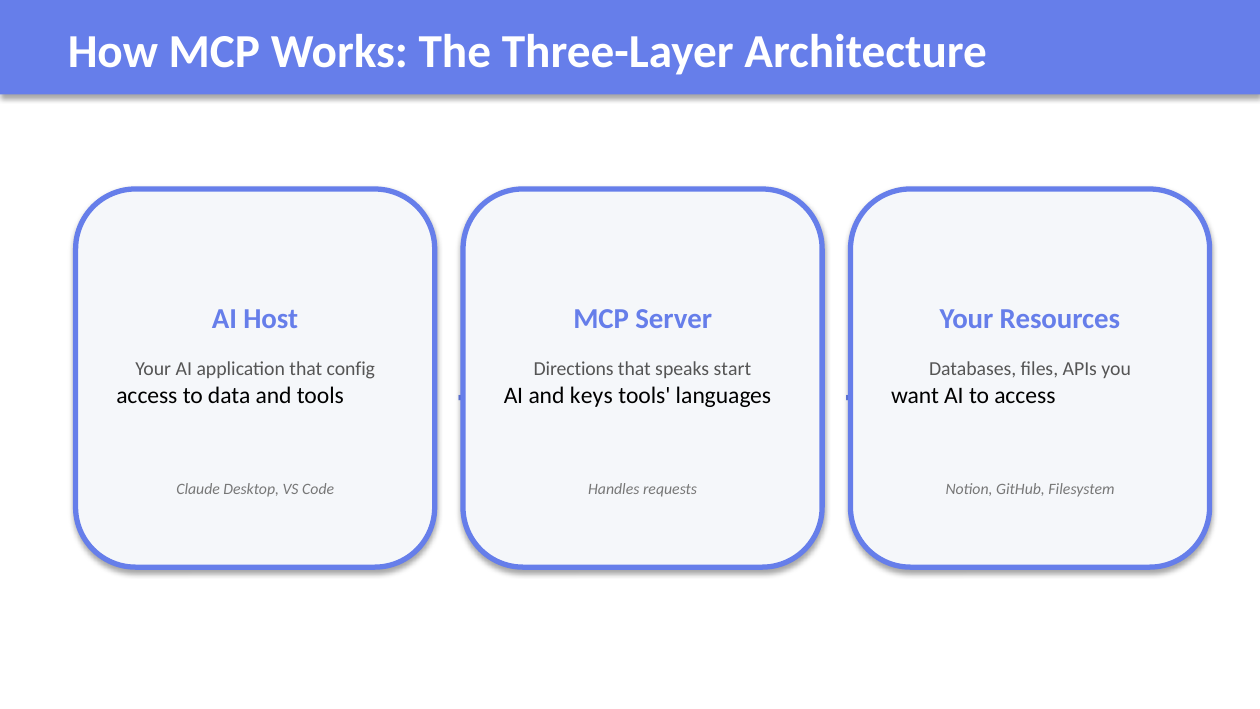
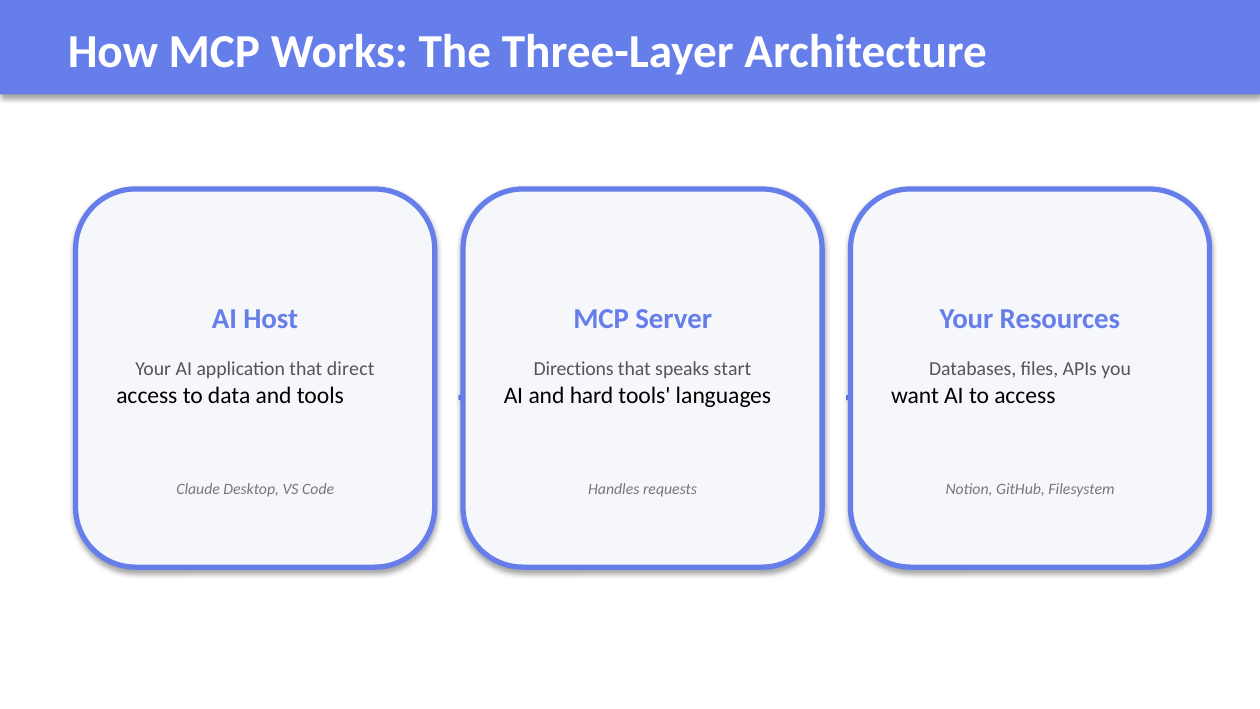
config: config -> direct
keys: keys -> hard
